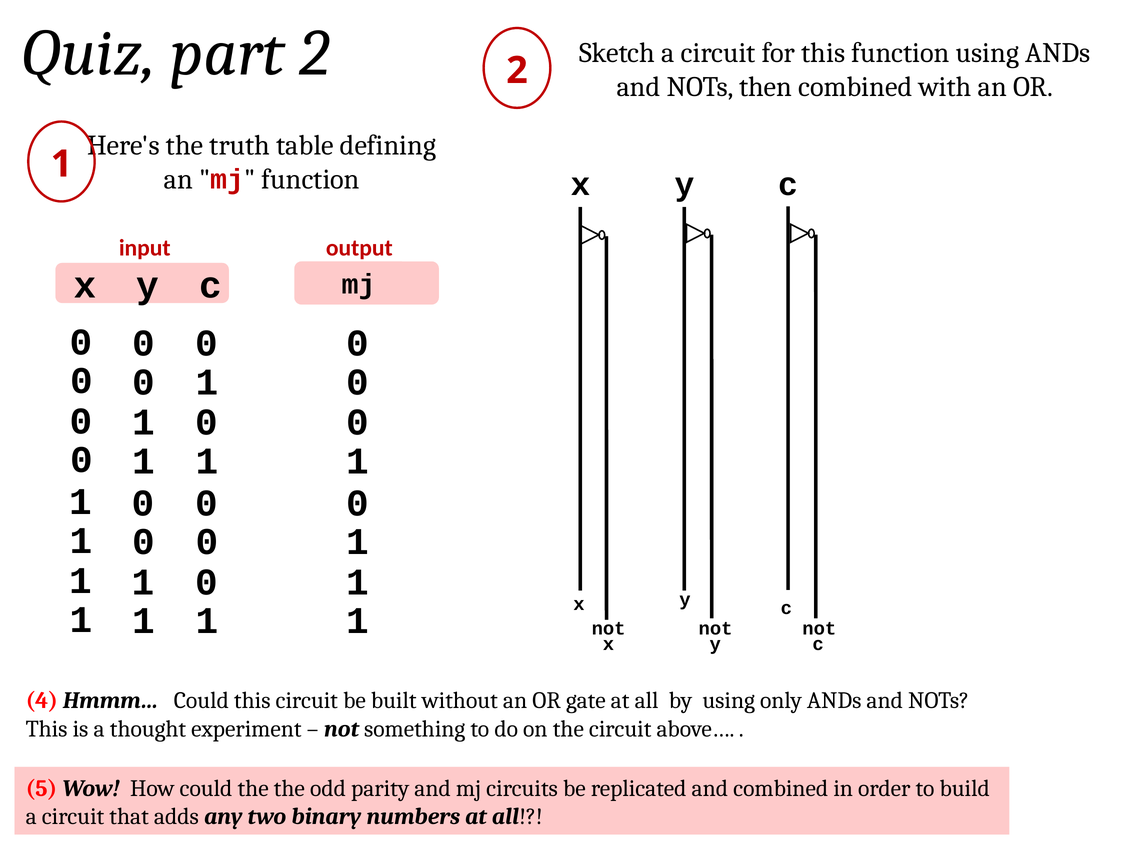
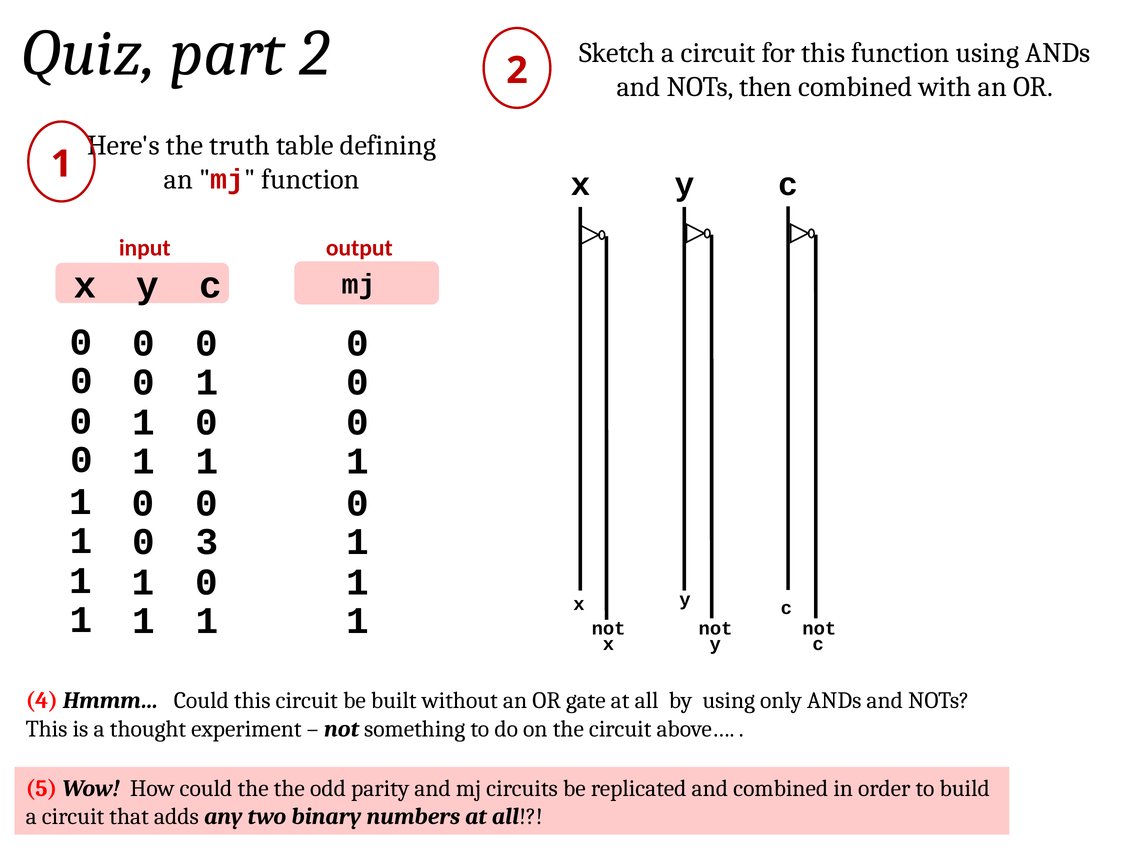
0 at (207, 542): 0 -> 3
